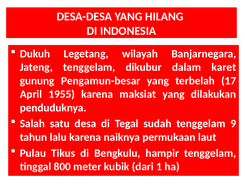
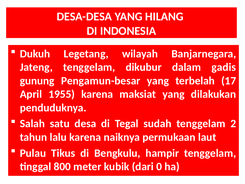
karet: karet -> gadis
9: 9 -> 2
1: 1 -> 0
